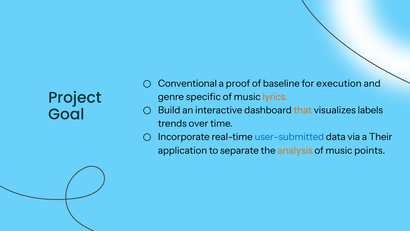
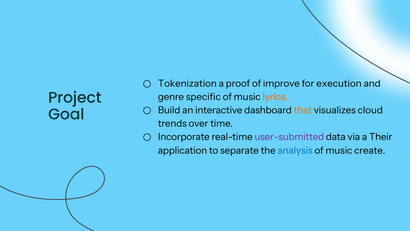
Conventional: Conventional -> Tokenization
baseline: baseline -> improve
labels: labels -> cloud
user-submitted colour: blue -> purple
analysis colour: orange -> blue
points: points -> create
